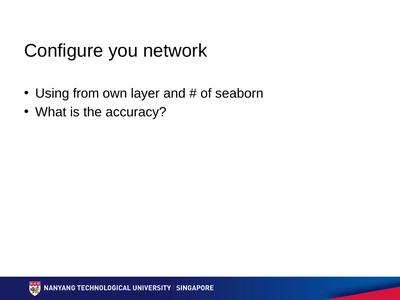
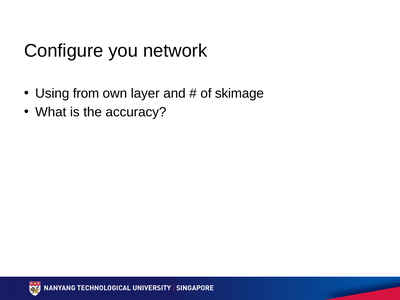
seaborn: seaborn -> skimage
